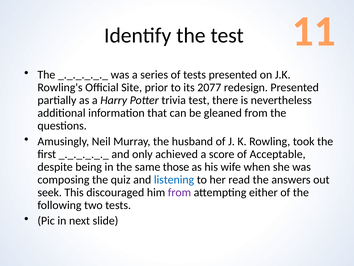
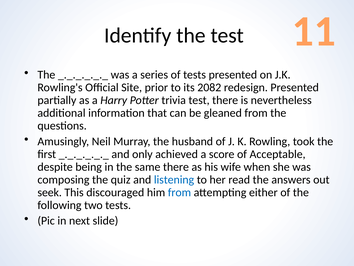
2077: 2077 -> 2082
same those: those -> there
from at (179, 192) colour: purple -> blue
